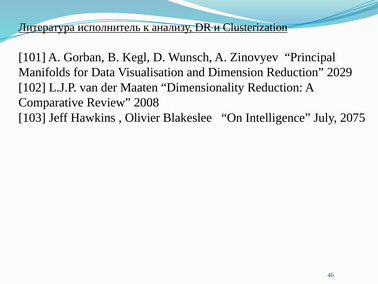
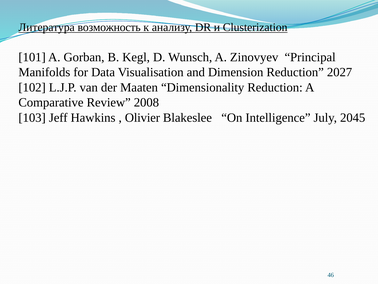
исполнитель: исполнитель -> возможность
2029: 2029 -> 2027
2075: 2075 -> 2045
